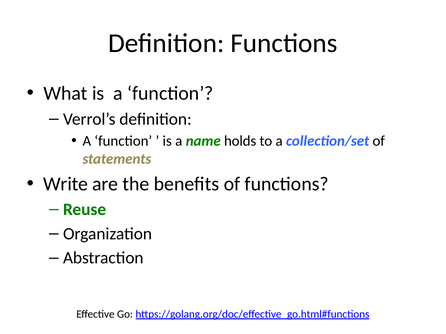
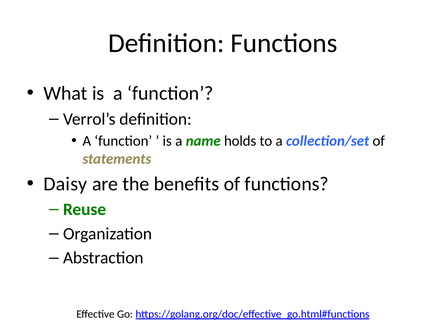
Write: Write -> Daisy
